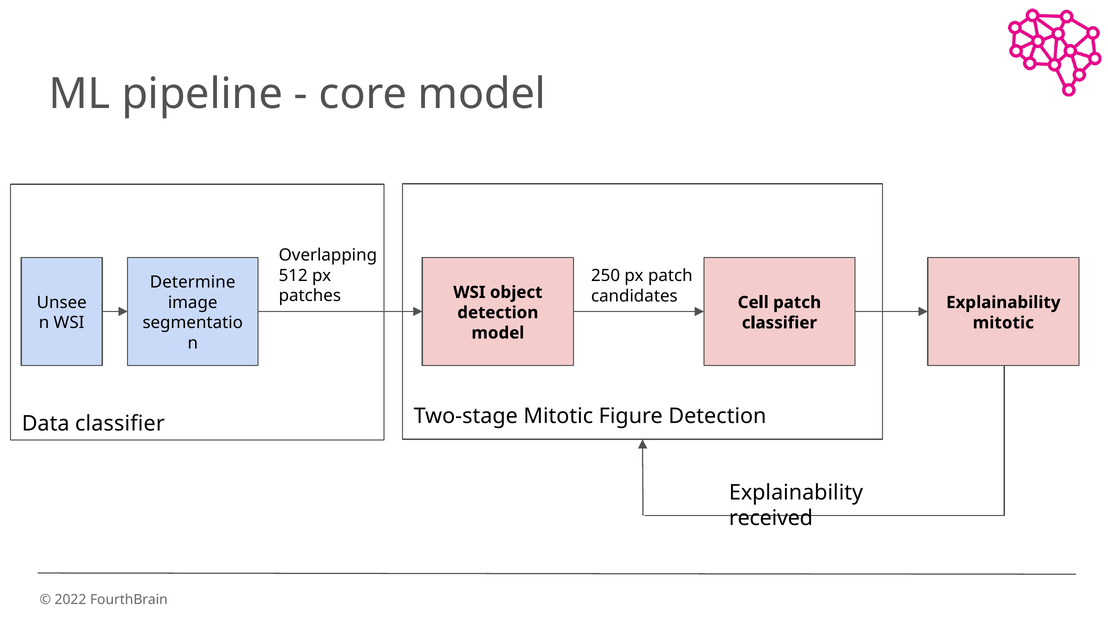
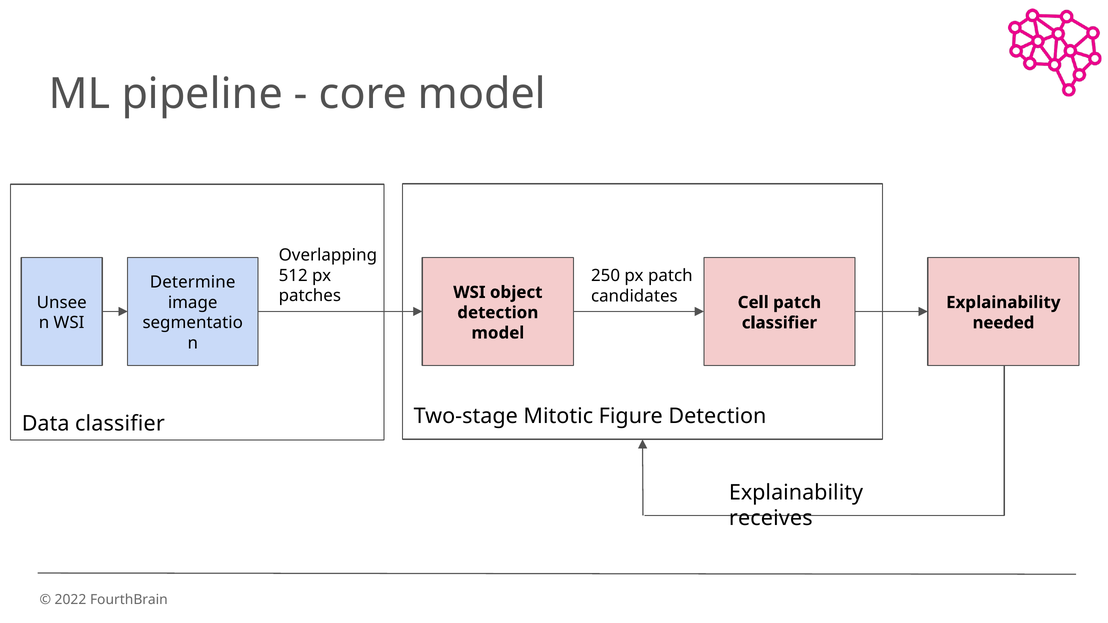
mitotic at (1003, 323): mitotic -> needed
received: received -> receives
